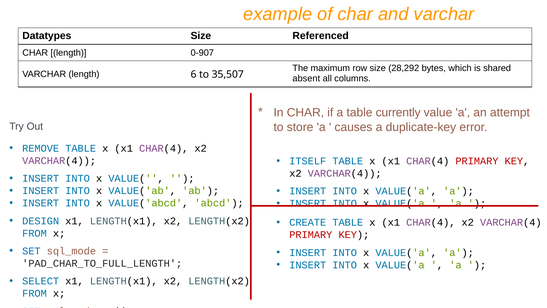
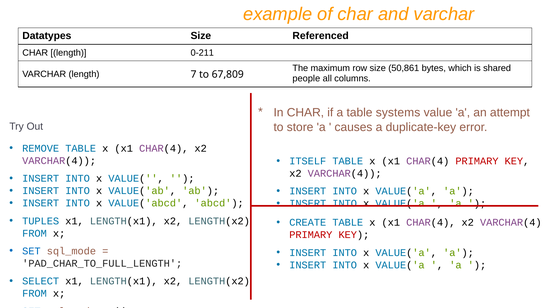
0-907: 0-907 -> 0-211
28,292: 28,292 -> 50,861
6: 6 -> 7
35,507: 35,507 -> 67,809
absent: absent -> people
currently: currently -> systems
DESIGN: DESIGN -> TUPLES
